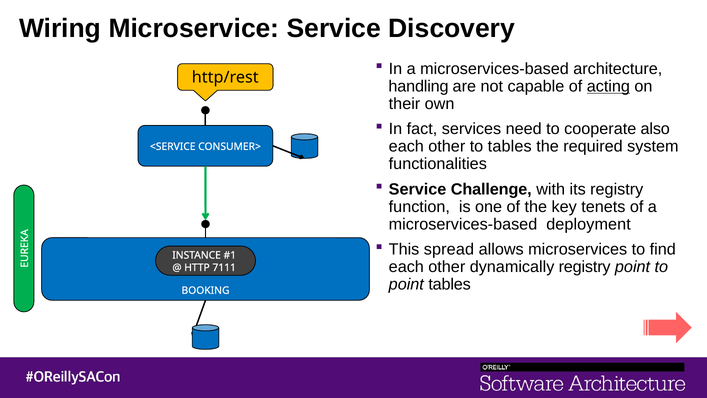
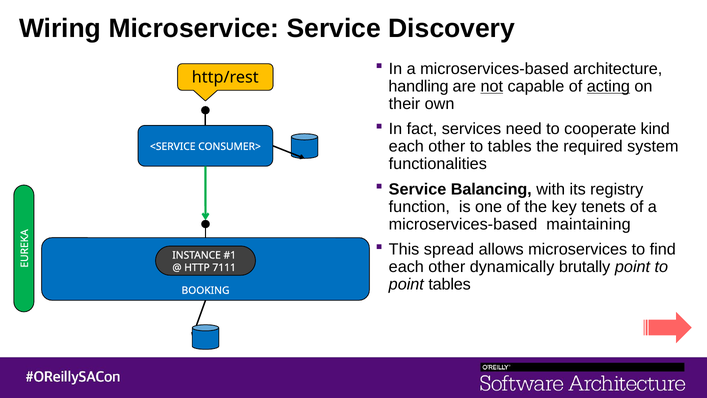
not underline: none -> present
also: also -> kind
Challenge: Challenge -> Balancing
deployment: deployment -> maintaining
dynamically registry: registry -> brutally
